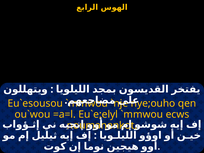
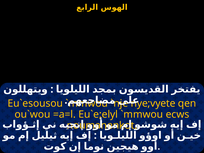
nye;ouho: nye;ouho -> nye;vyete
